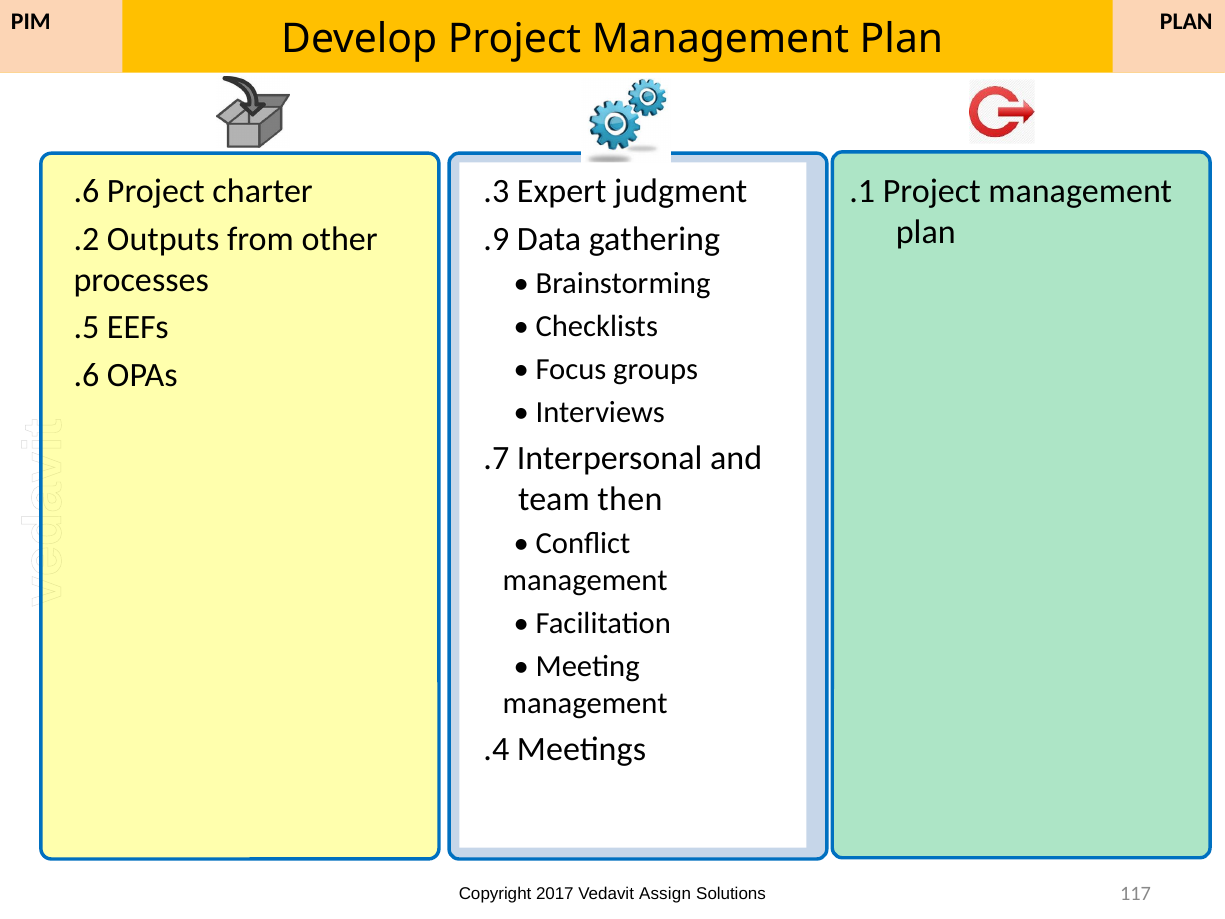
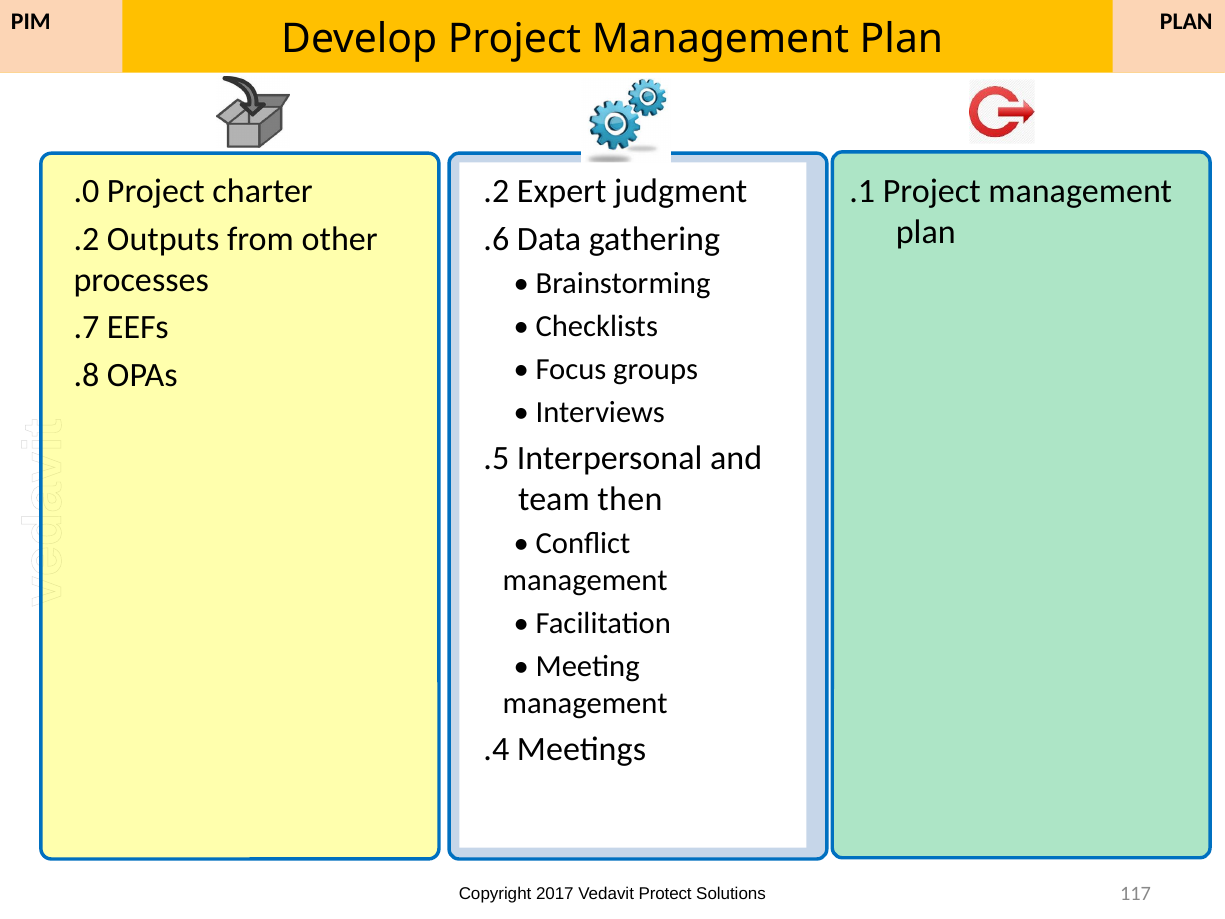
.3 at (496, 191): .3 -> .2
.6 at (86, 191): .6 -> .0
.9: .9 -> .6
.5: .5 -> .7
.6 at (86, 375): .6 -> .8
.7: .7 -> .5
Assign: Assign -> Protect
